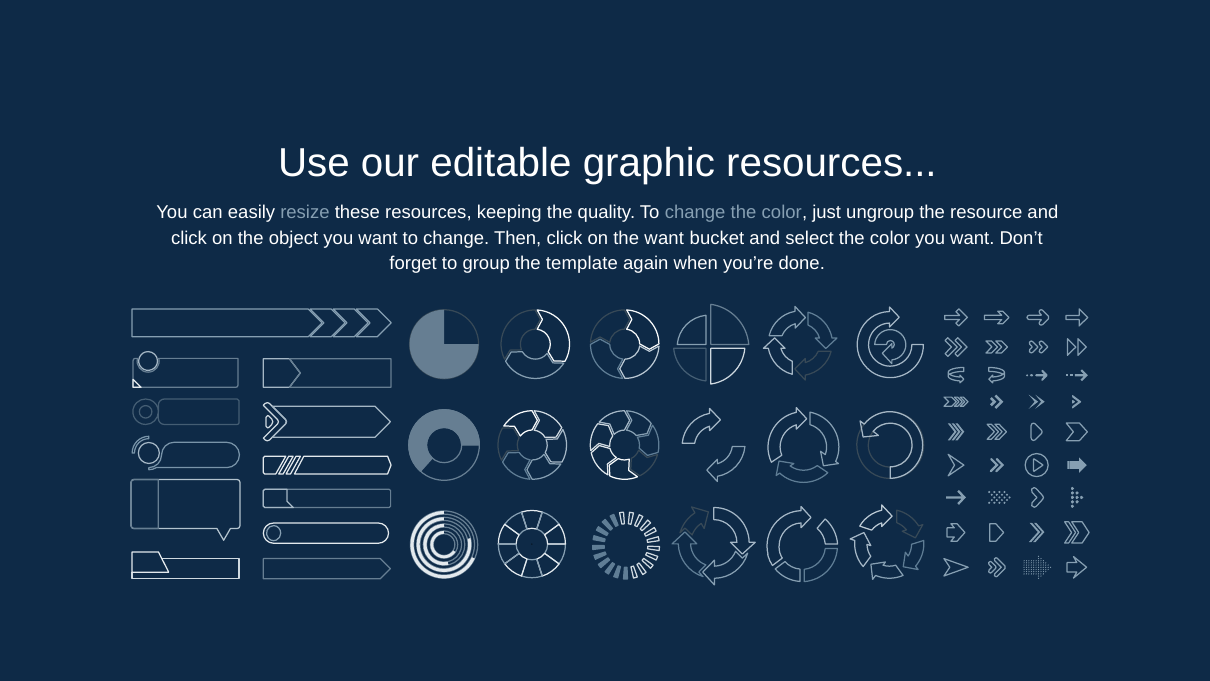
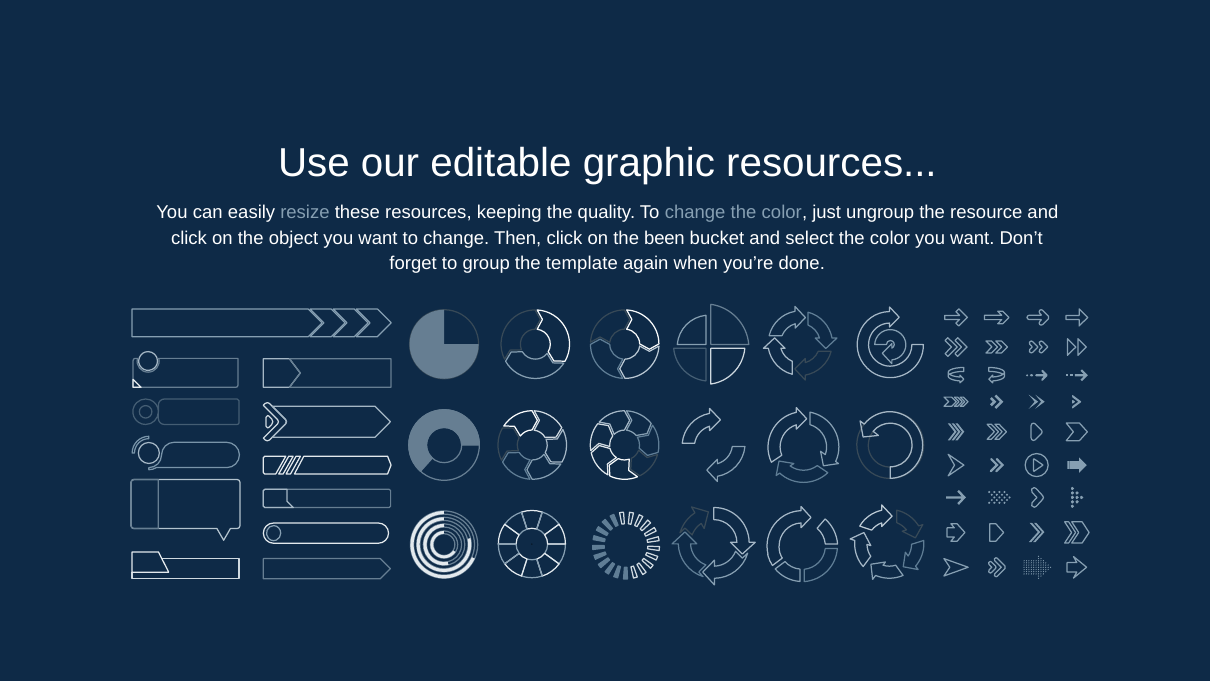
the want: want -> been
